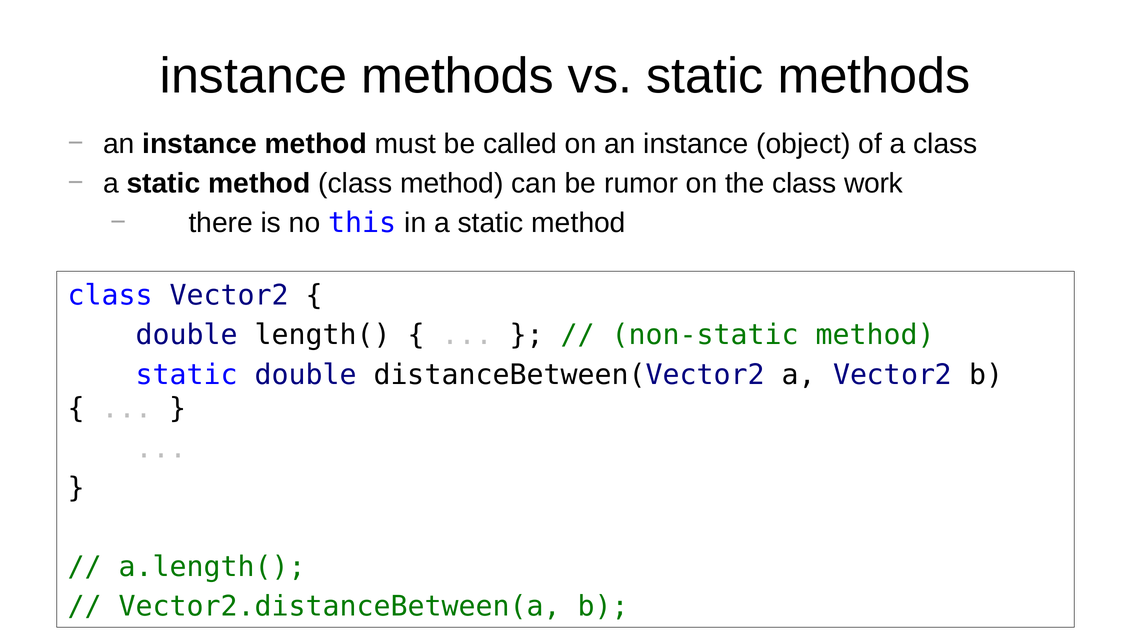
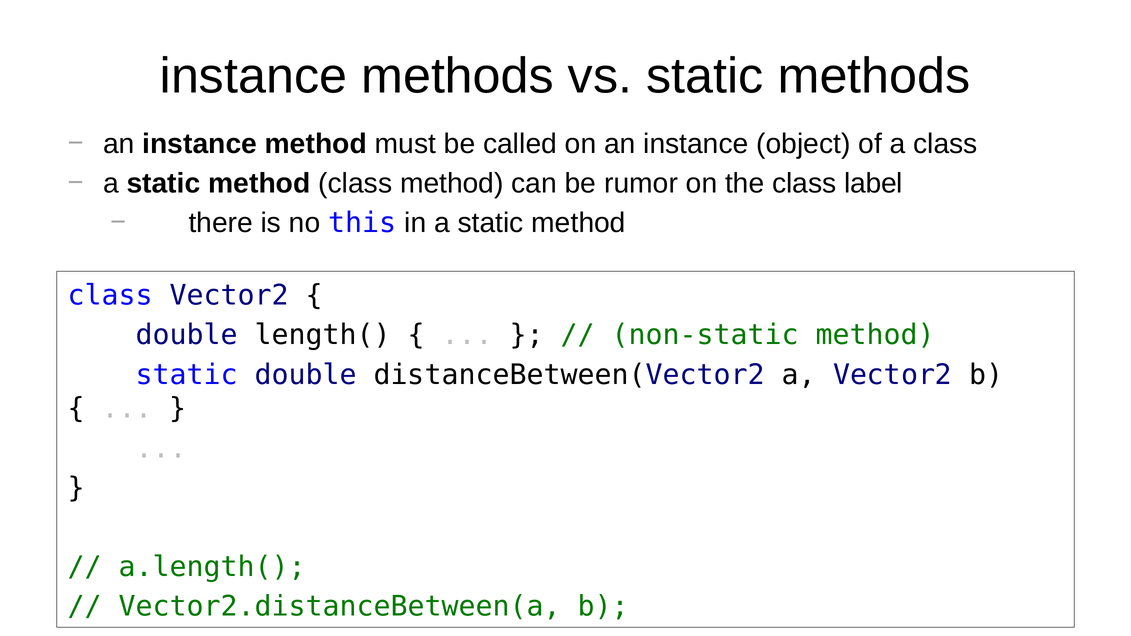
work: work -> label
